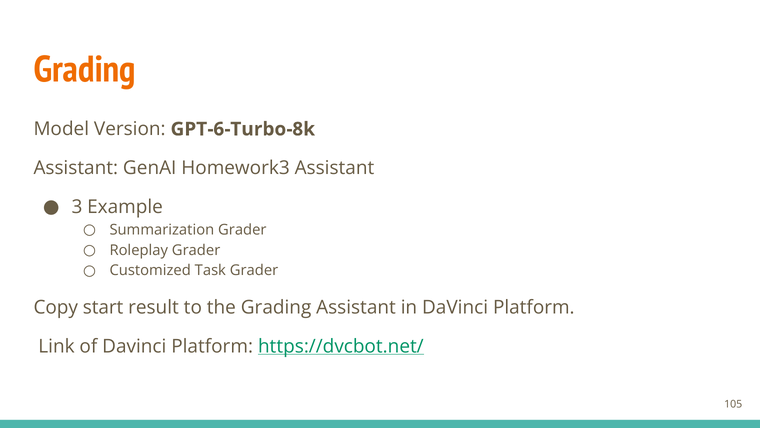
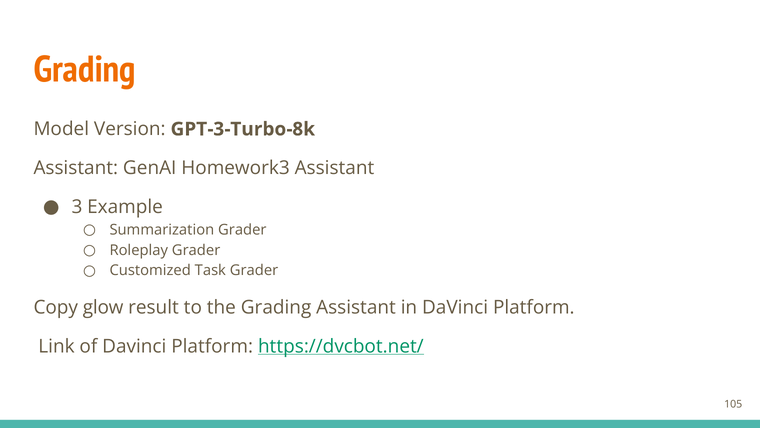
GPT-6-Turbo-8k: GPT-6-Turbo-8k -> GPT-3-Turbo-8k
start: start -> glow
